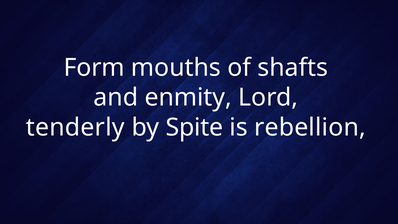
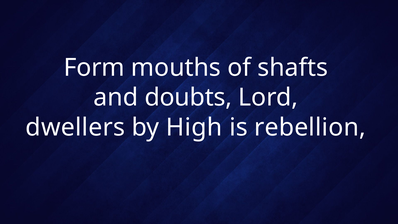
enmity: enmity -> doubts
tenderly: tenderly -> dwellers
Spite: Spite -> High
